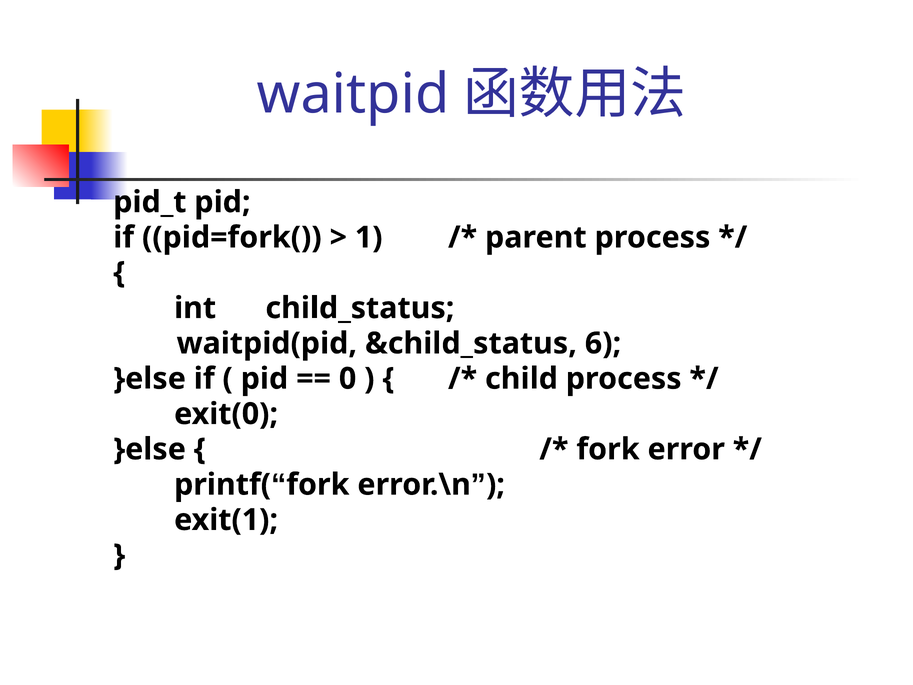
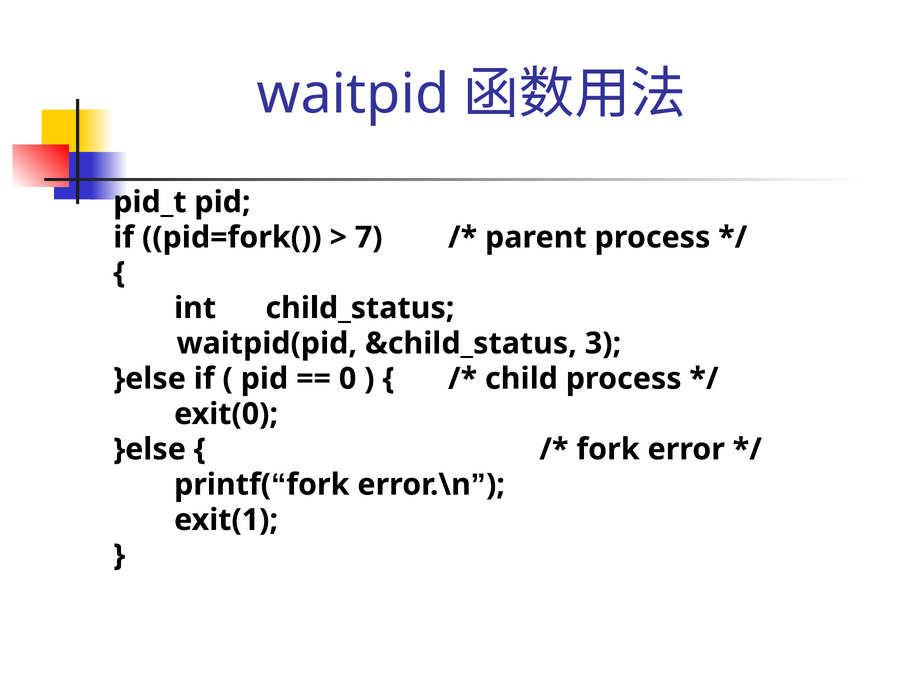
1: 1 -> 7
6: 6 -> 3
